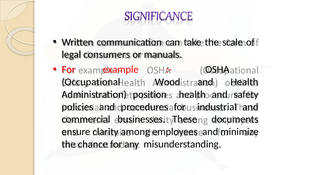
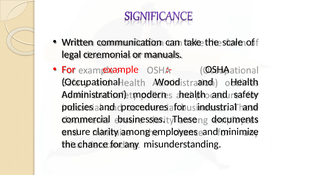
consumers: consumers -> ceremonial
position: position -> modern
